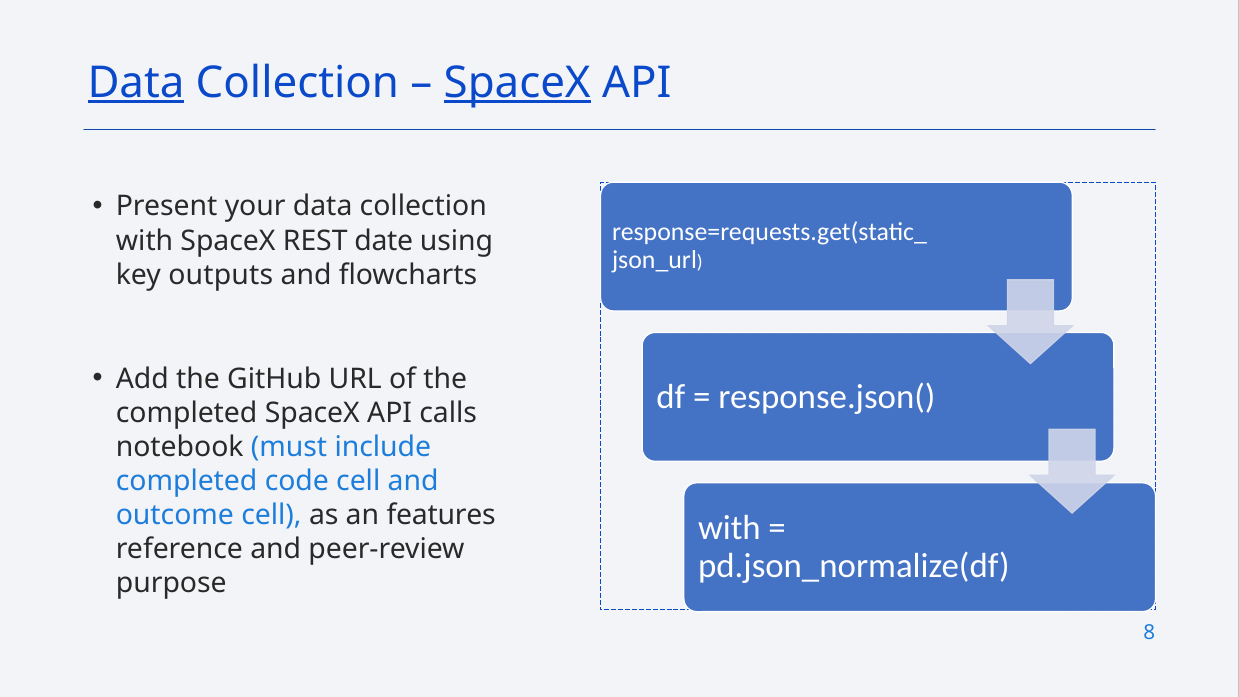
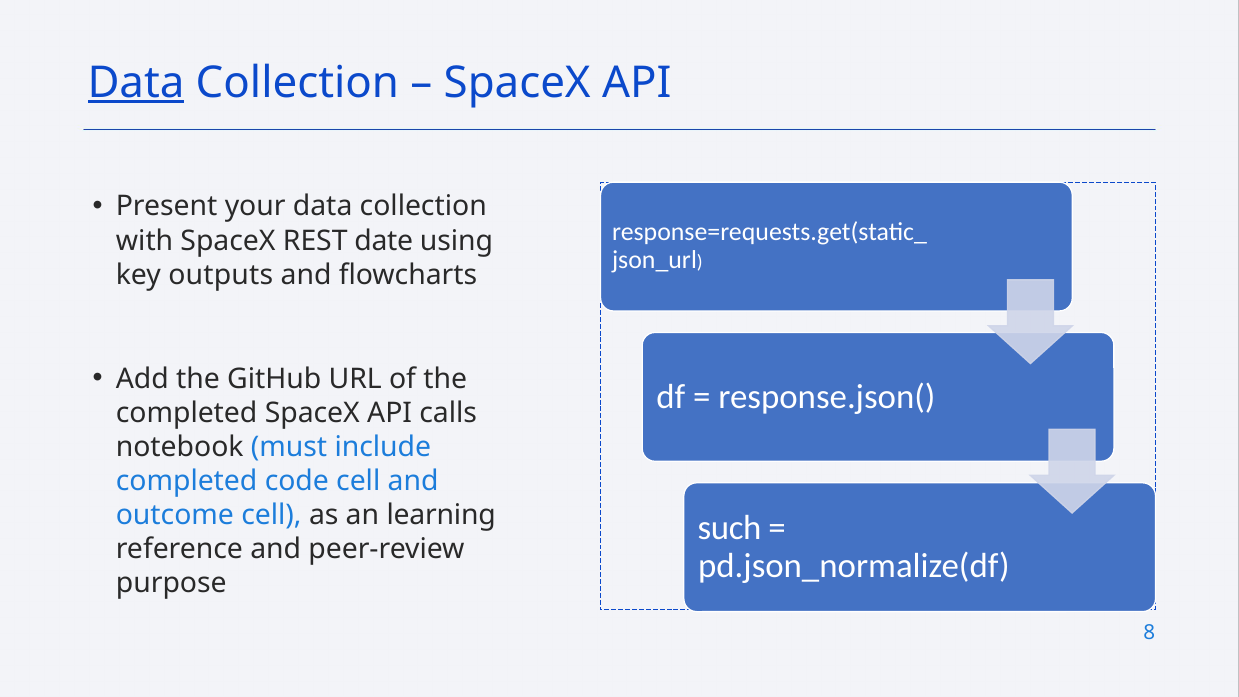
SpaceX at (517, 83) underline: present -> none
features: features -> learning
with at (729, 528): with -> such
